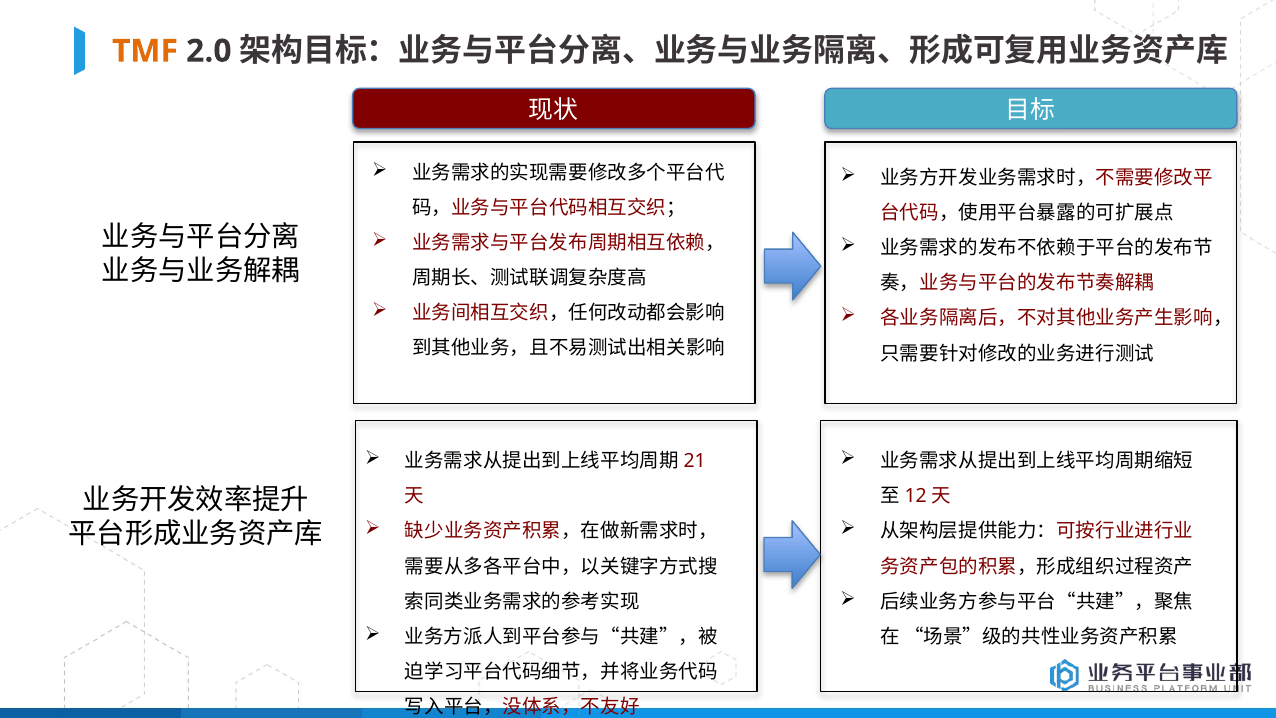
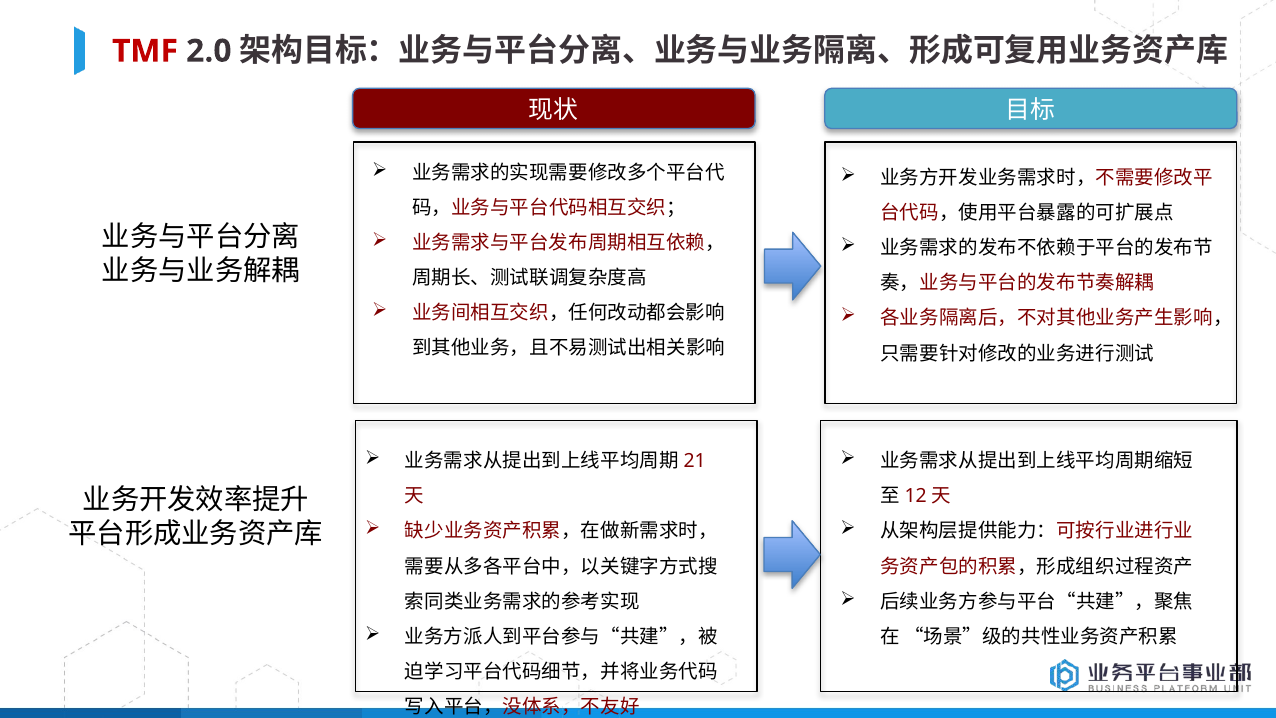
TMF colour: orange -> red
